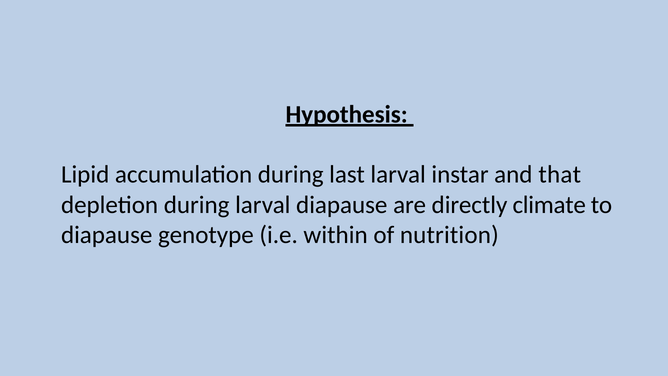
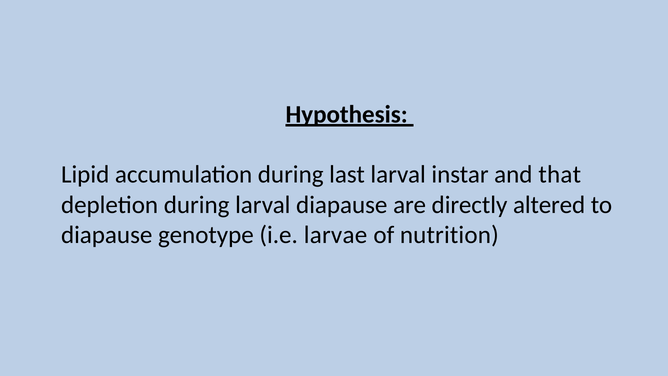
climate: climate -> altered
within: within -> larvae
